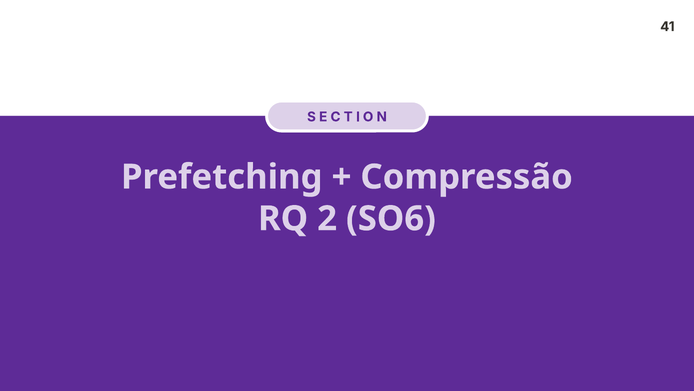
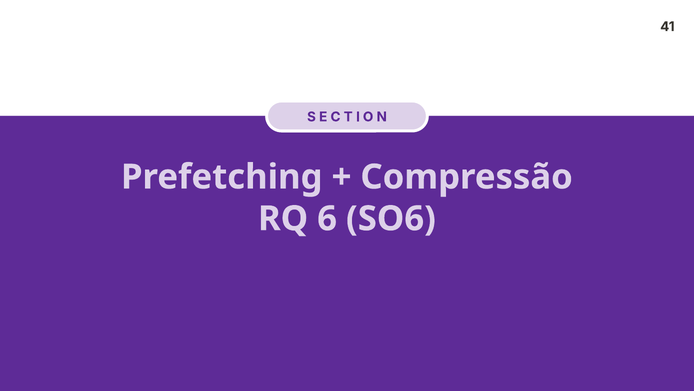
2: 2 -> 6
